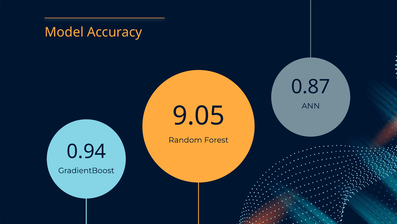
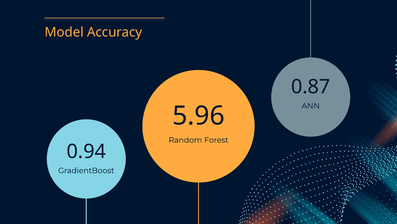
9.05: 9.05 -> 5.96
